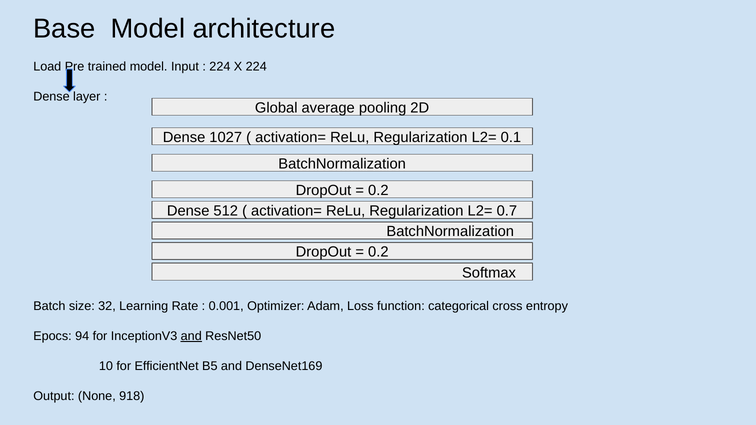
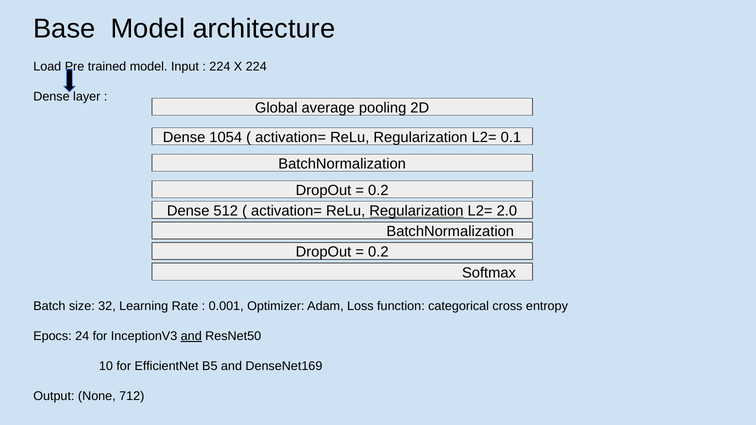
1027: 1027 -> 1054
Regularization at (416, 211) underline: none -> present
0.7: 0.7 -> 2.0
94: 94 -> 24
918: 918 -> 712
